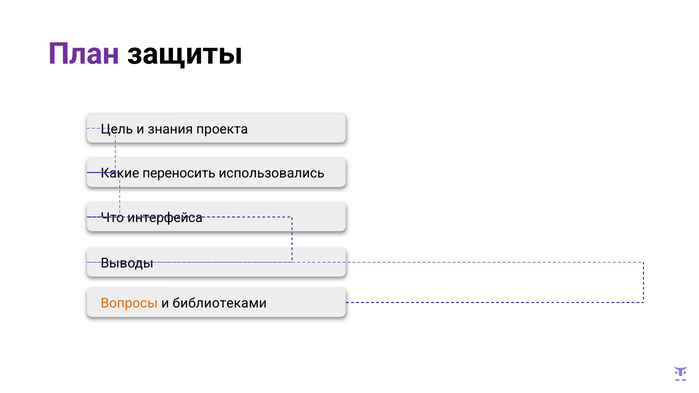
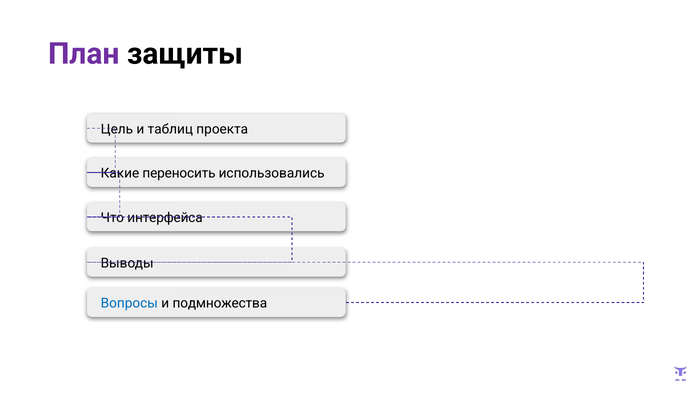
знания: знания -> таблиц
Вопросы colour: orange -> blue
библиотеками: библиотеками -> подмножества
